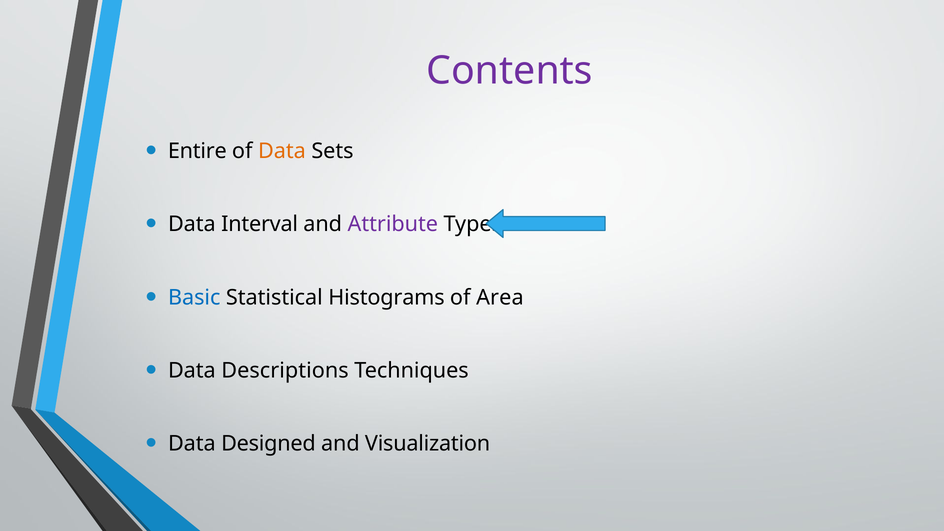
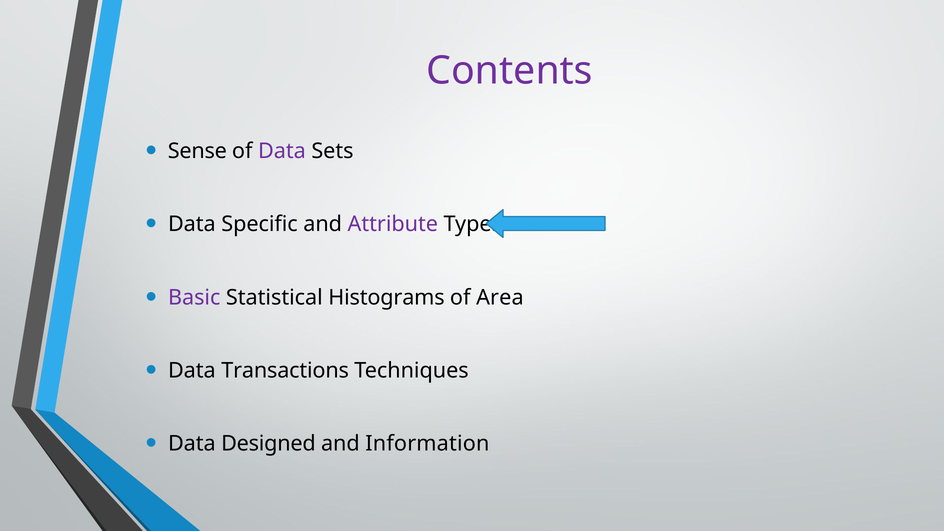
Entire: Entire -> Sense
Data at (282, 151) colour: orange -> purple
Interval: Interval -> Specific
Basic colour: blue -> purple
Descriptions: Descriptions -> Transactions
Visualization: Visualization -> Information
